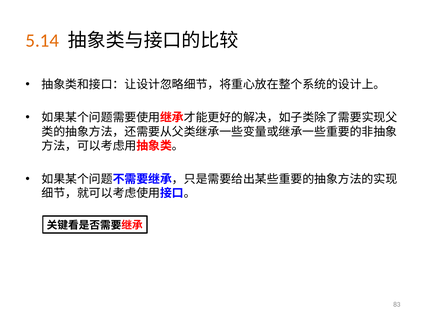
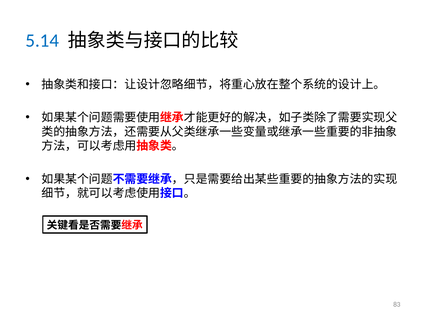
5.14 colour: orange -> blue
